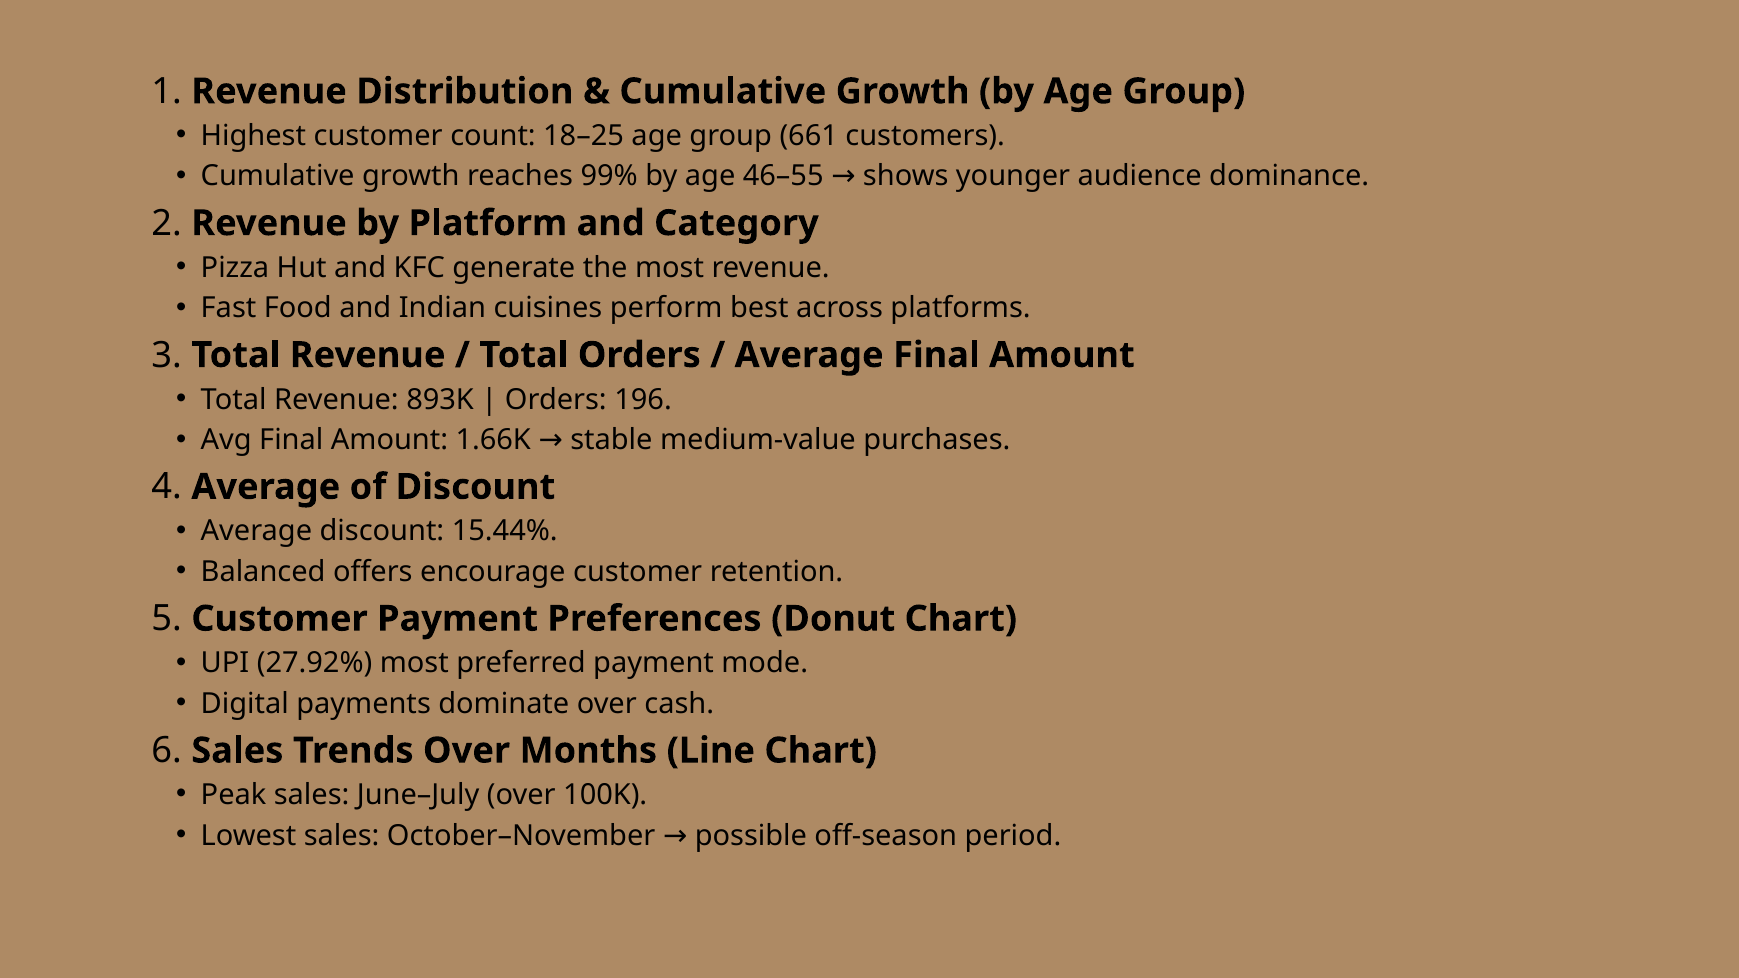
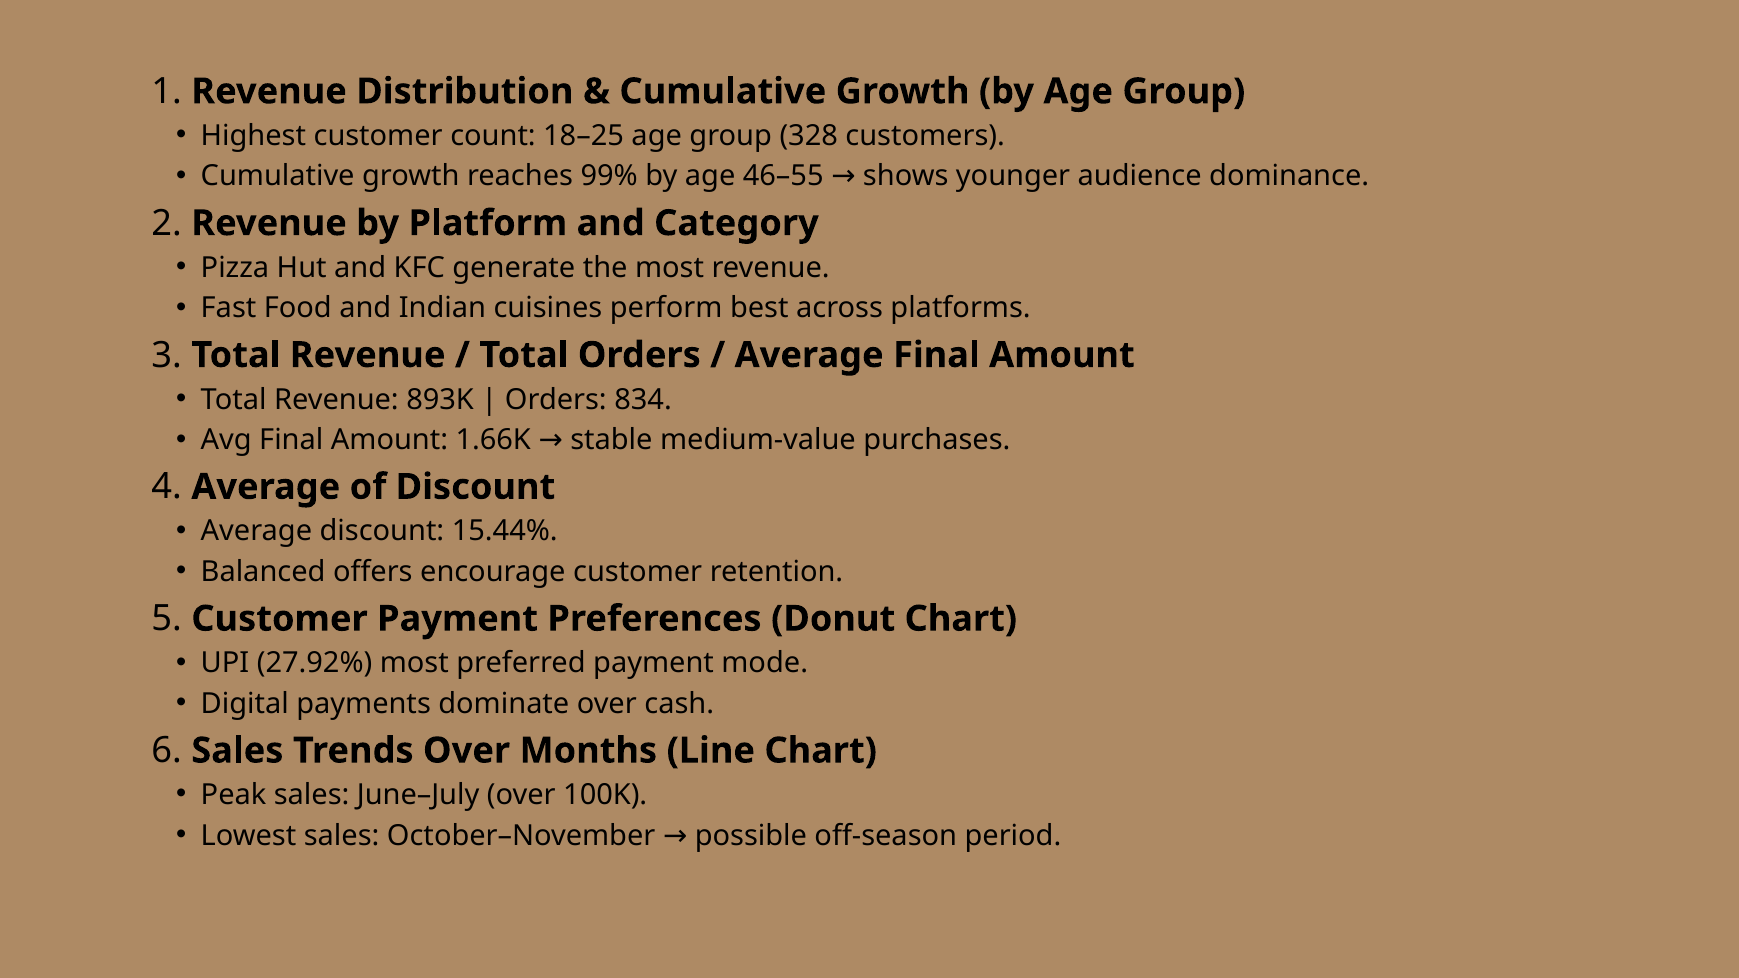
661: 661 -> 328
196: 196 -> 834
